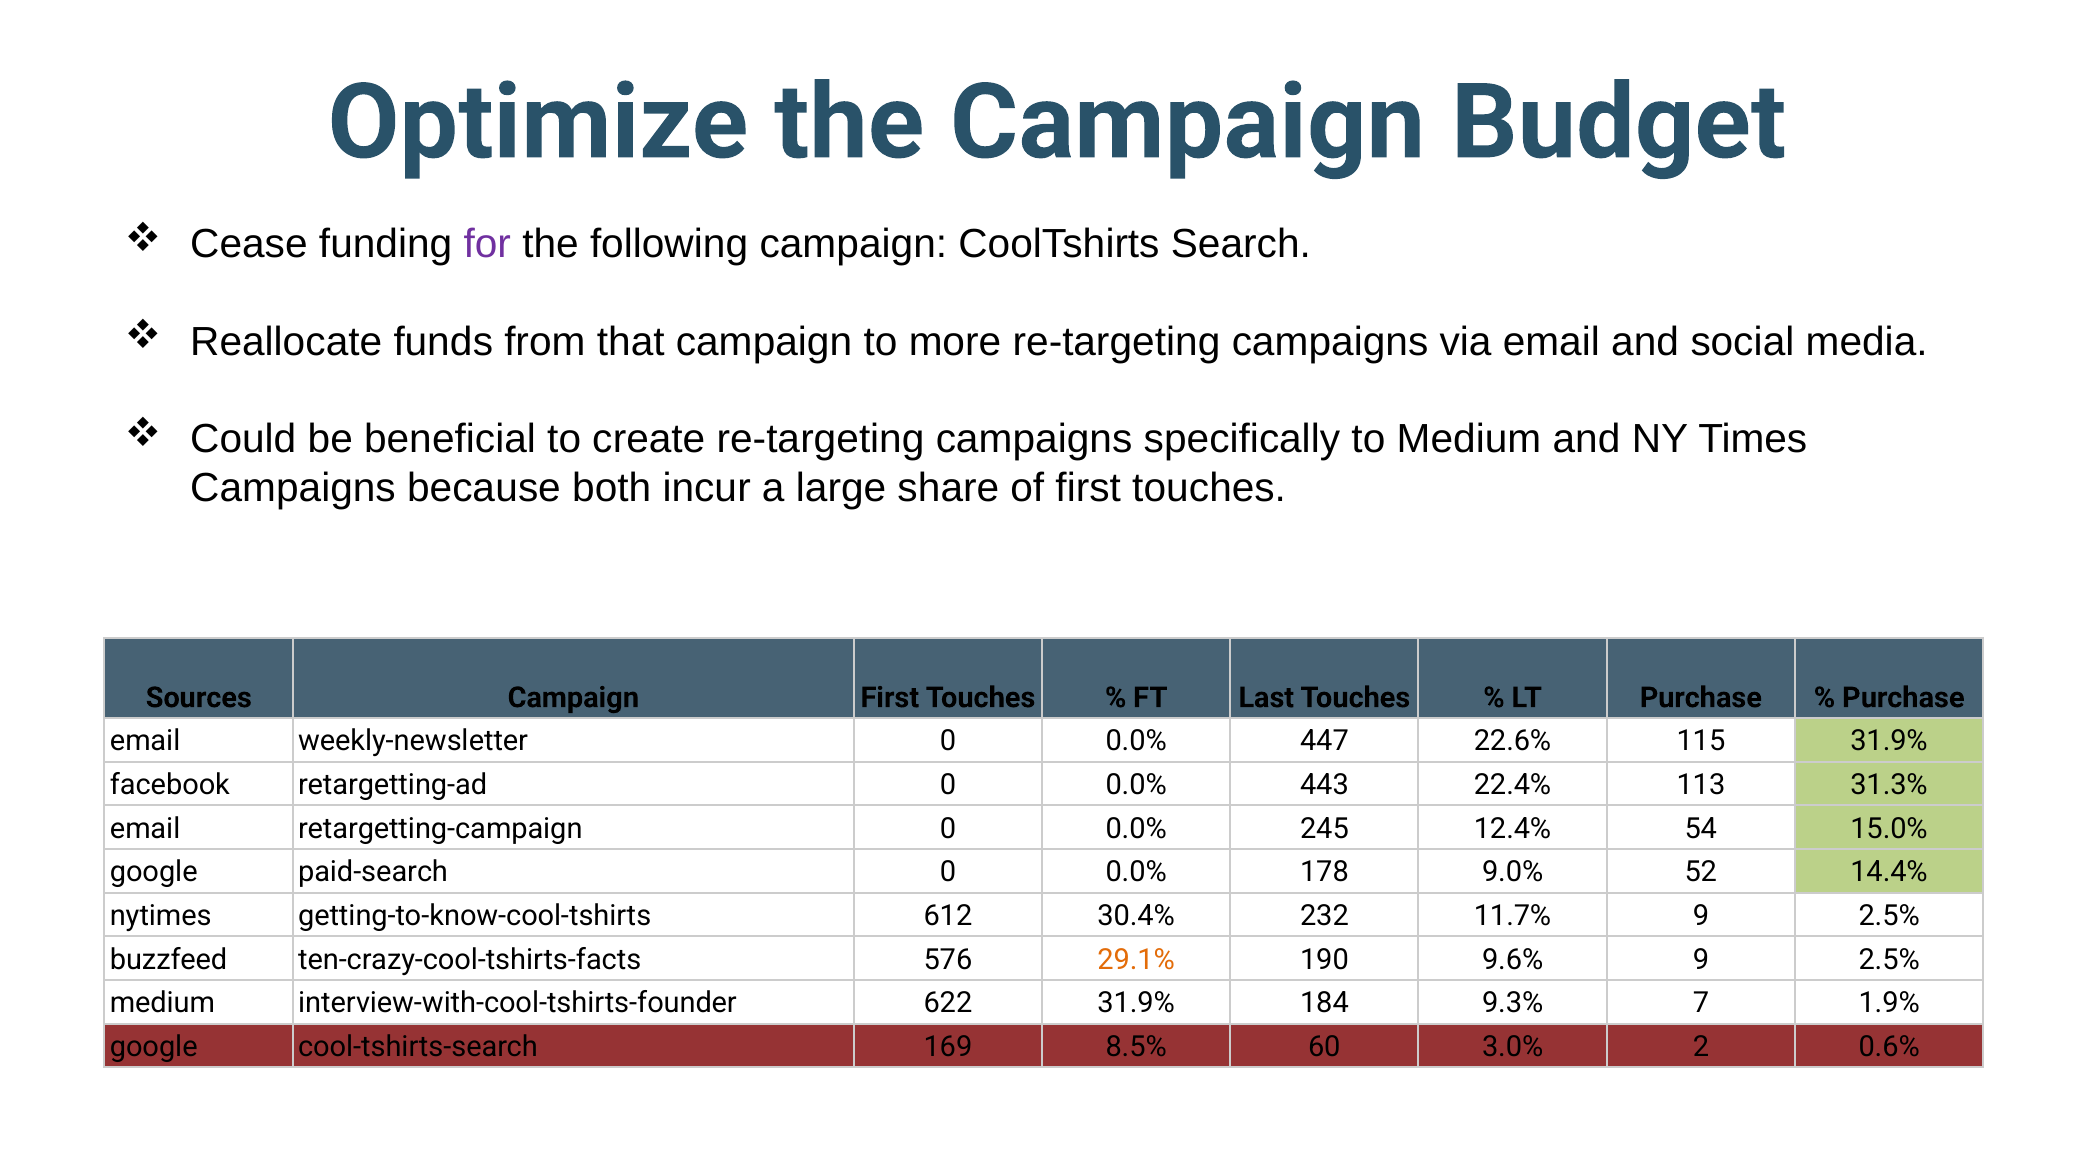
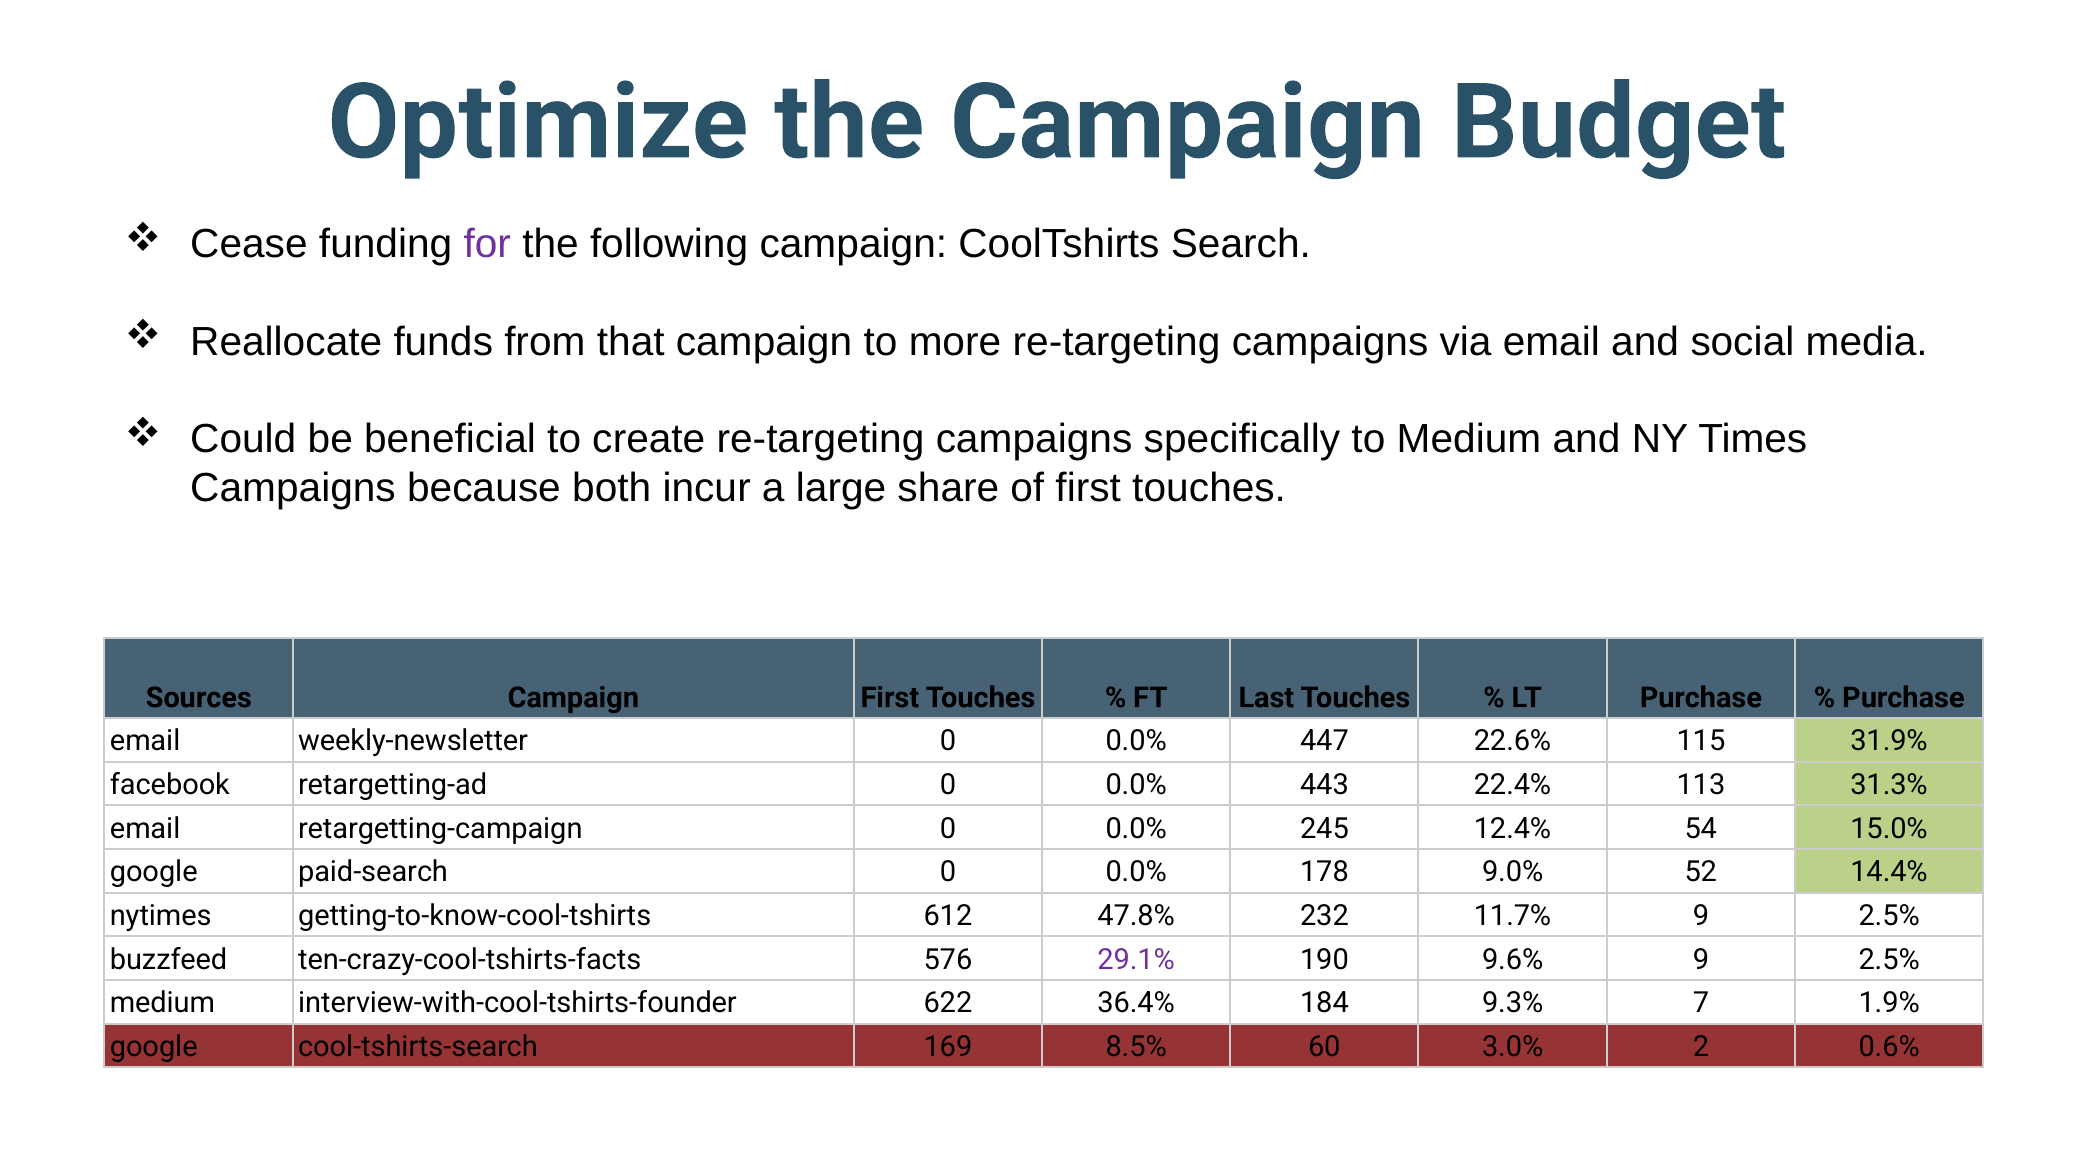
30.4%: 30.4% -> 47.8%
29.1% colour: orange -> purple
622 31.9%: 31.9% -> 36.4%
